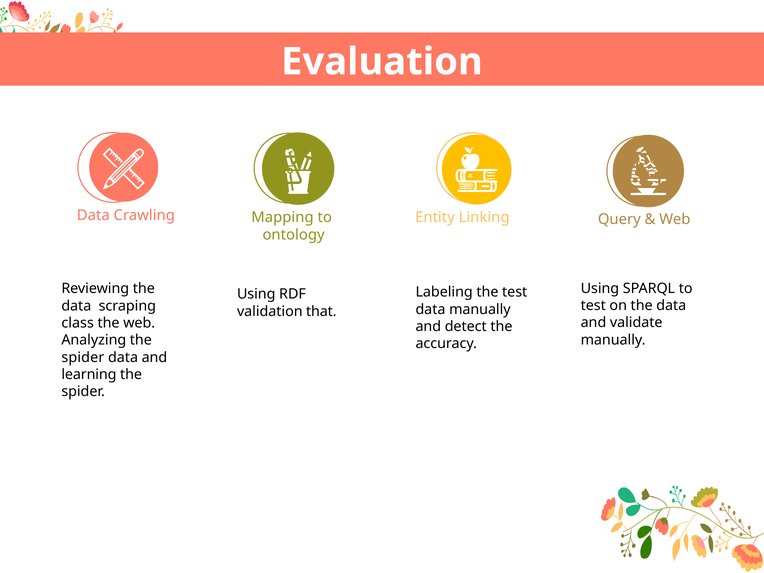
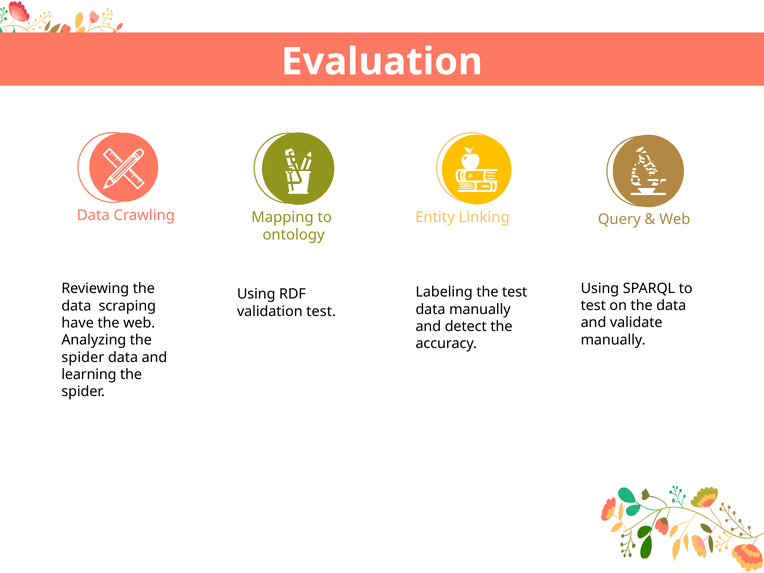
validation that: that -> test
class: class -> have
